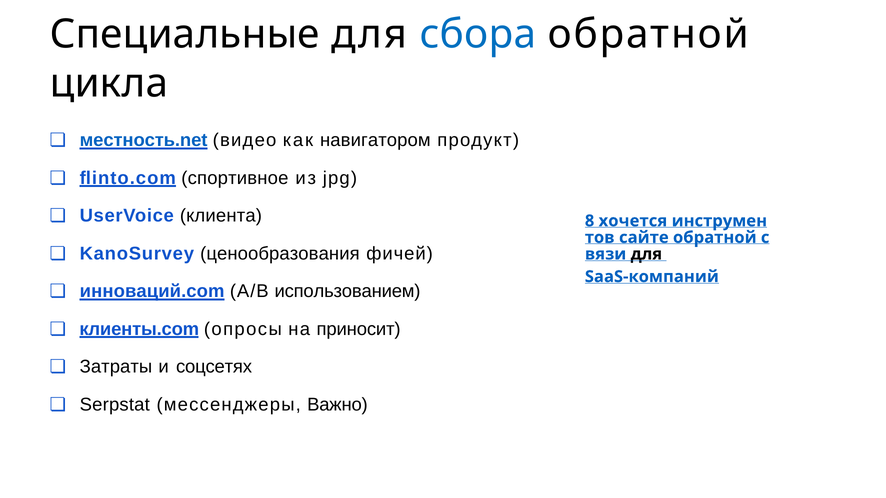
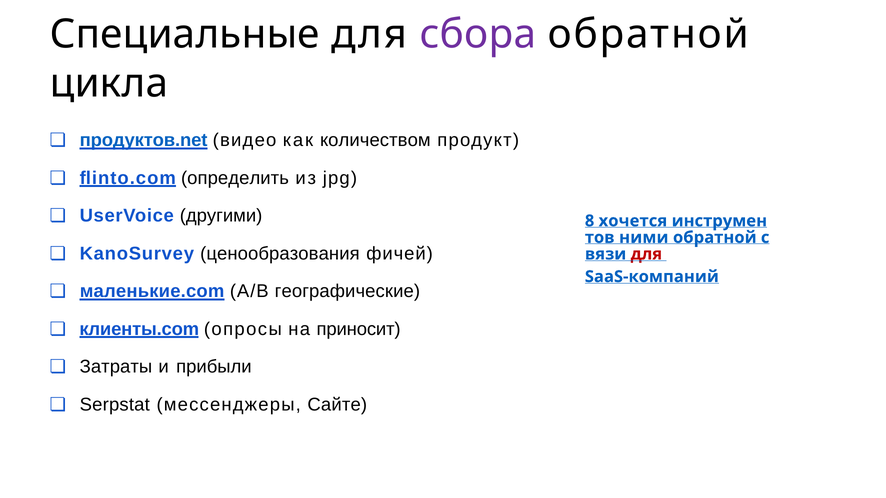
сбора colour: blue -> purple
местность.net: местность.net -> продуктов.net
навигатором: навигатором -> количеством
спортивное: спортивное -> определить
клиента: клиента -> другими
сайте: сайте -> ними
для at (646, 254) colour: black -> red
инноваций.com: инноваций.com -> маленькие.com
использованием: использованием -> географические
соцсетях: соцсетях -> прибыли
Важно: Важно -> Сайте
